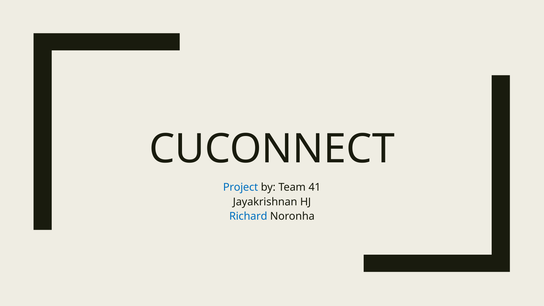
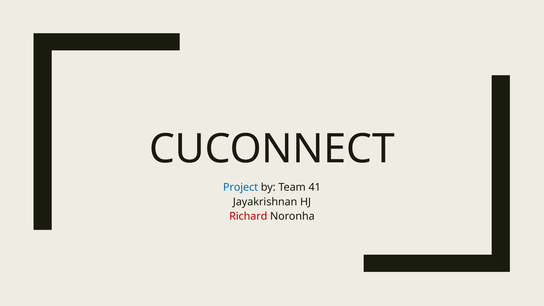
Richard colour: blue -> red
